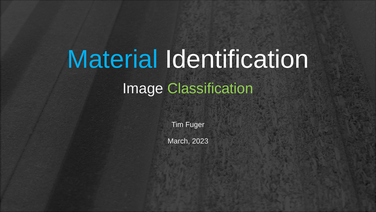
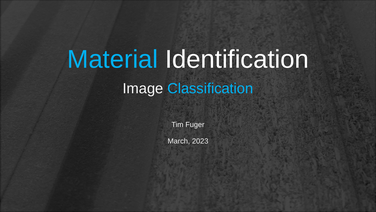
Classification colour: light green -> light blue
